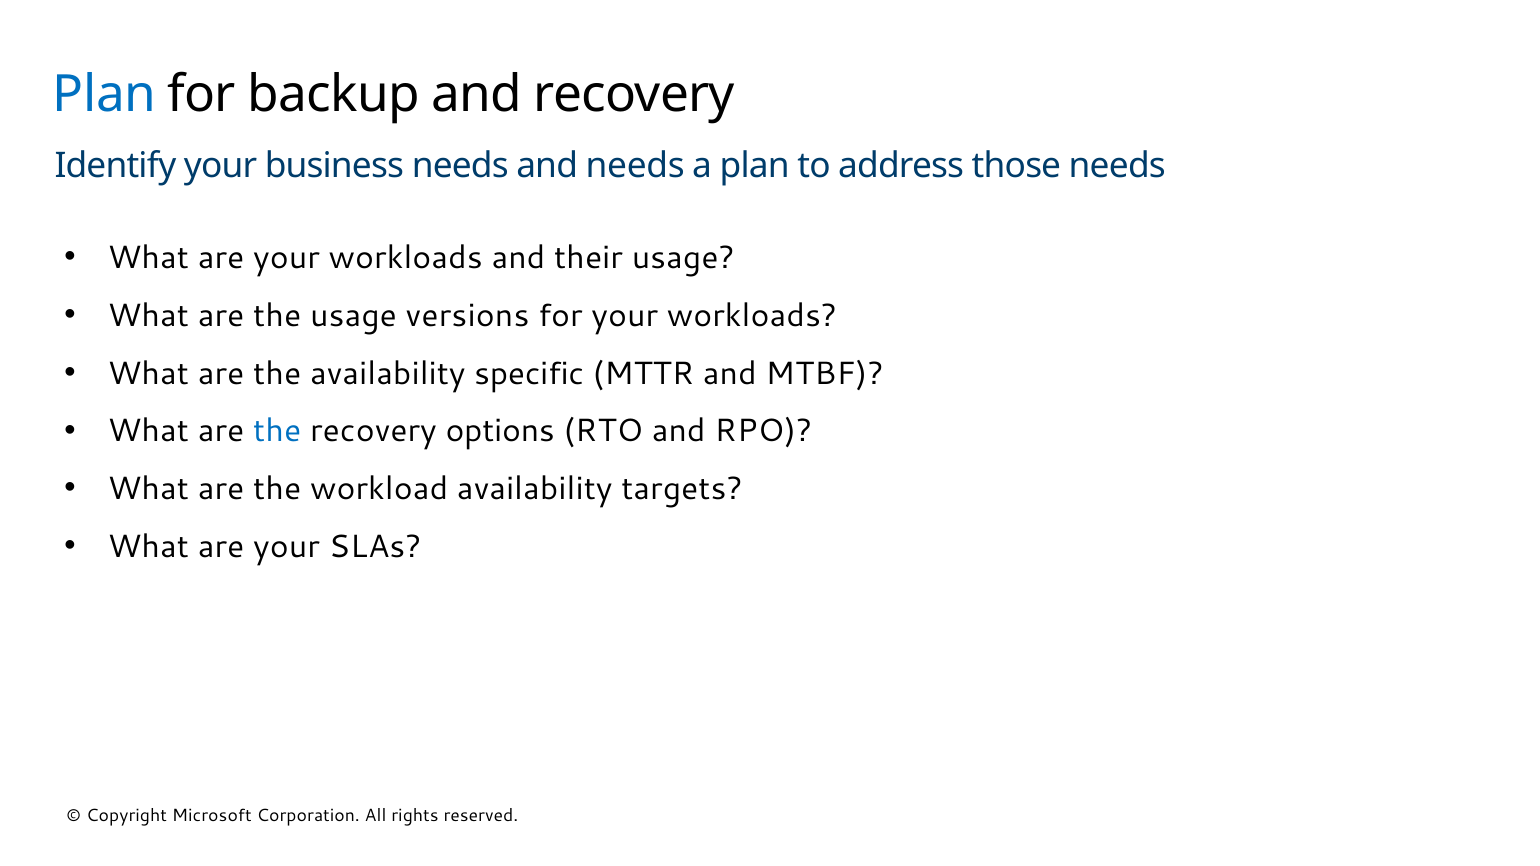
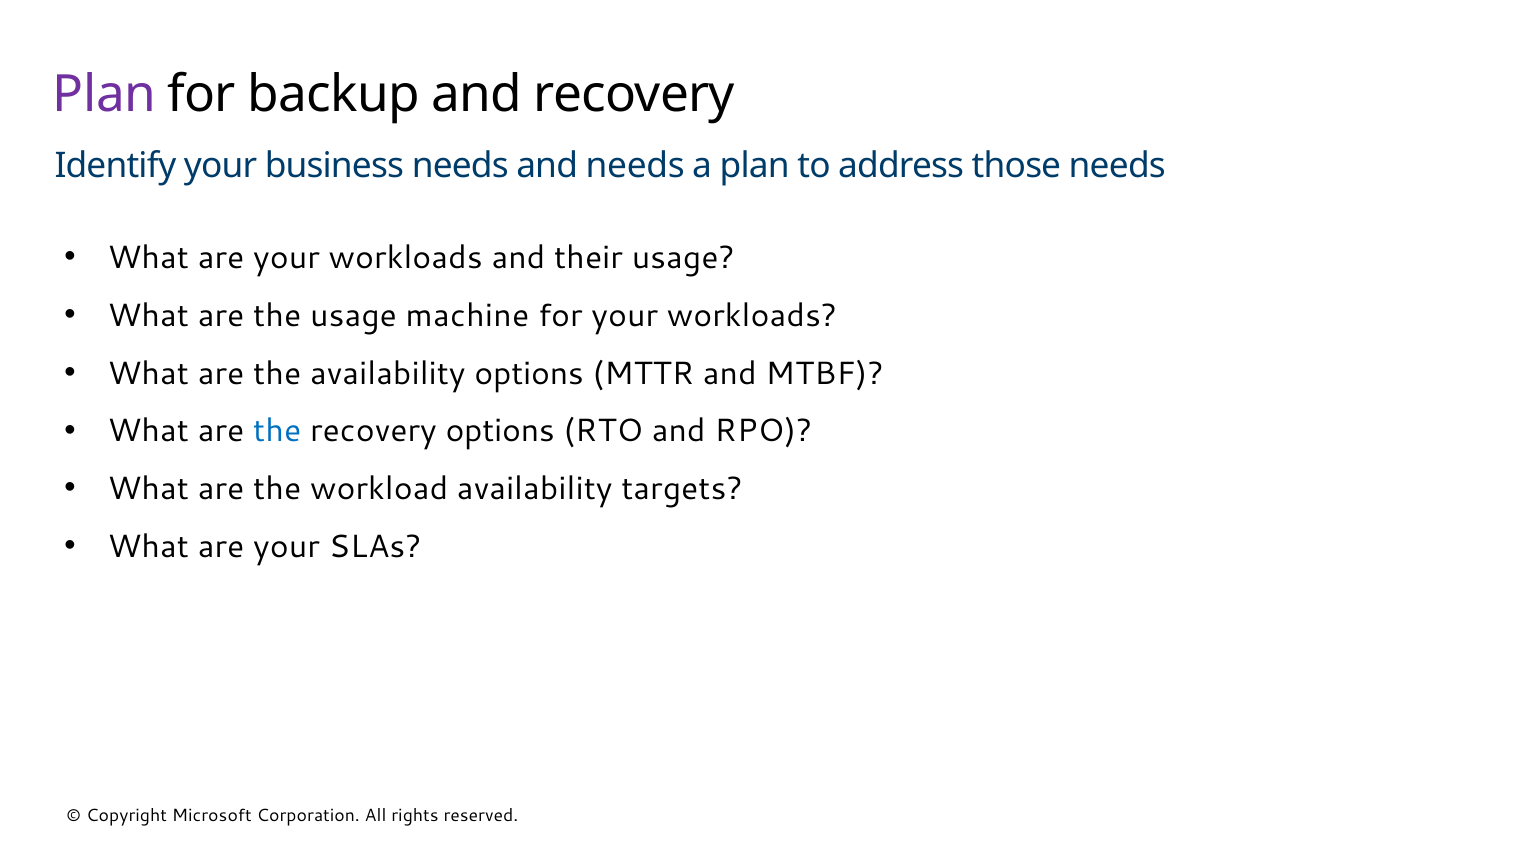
Plan at (104, 95) colour: blue -> purple
versions: versions -> machine
availability specific: specific -> options
